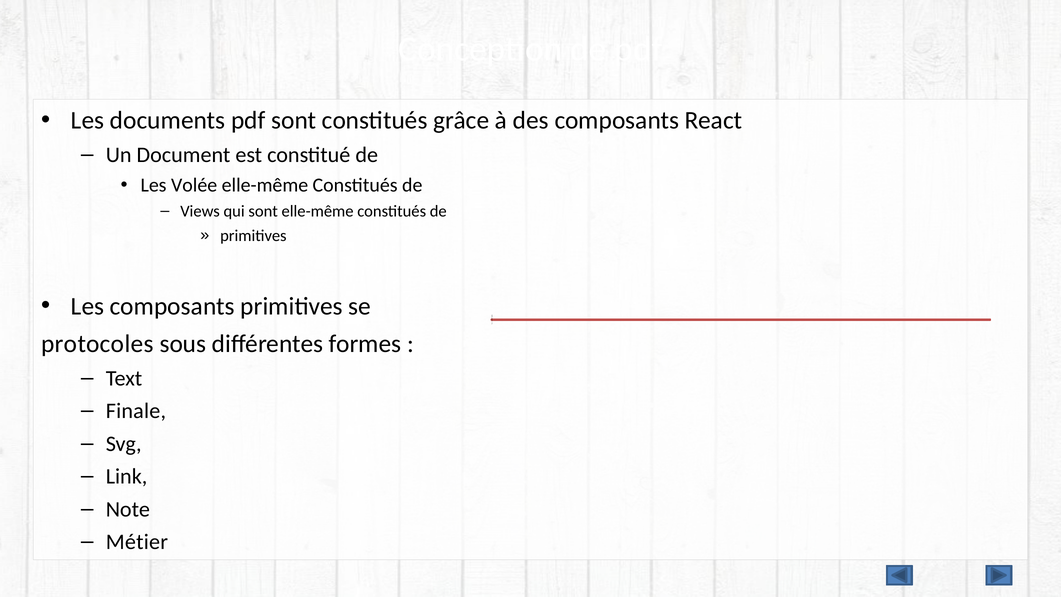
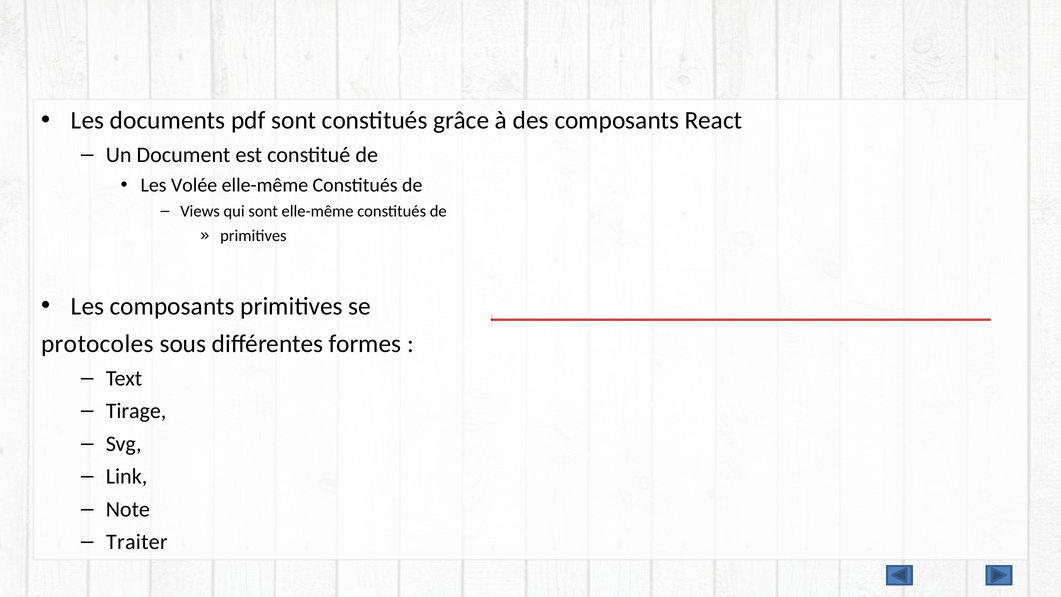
Finale: Finale -> Tirage
Métier: Métier -> Traiter
